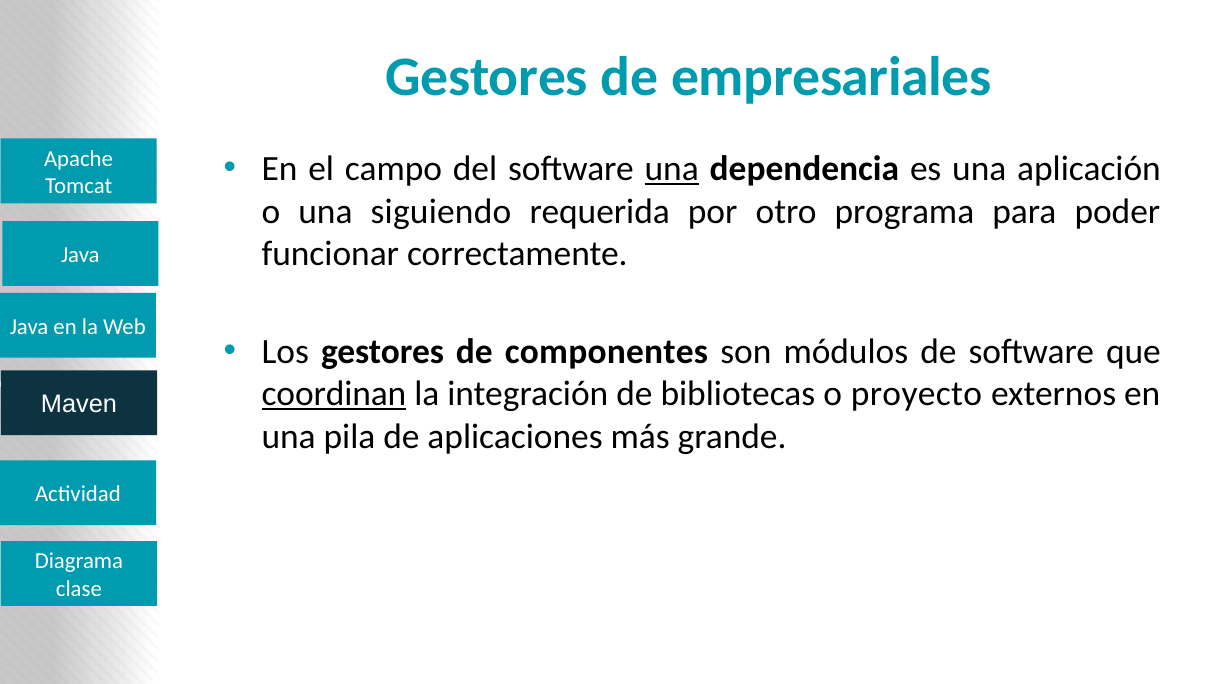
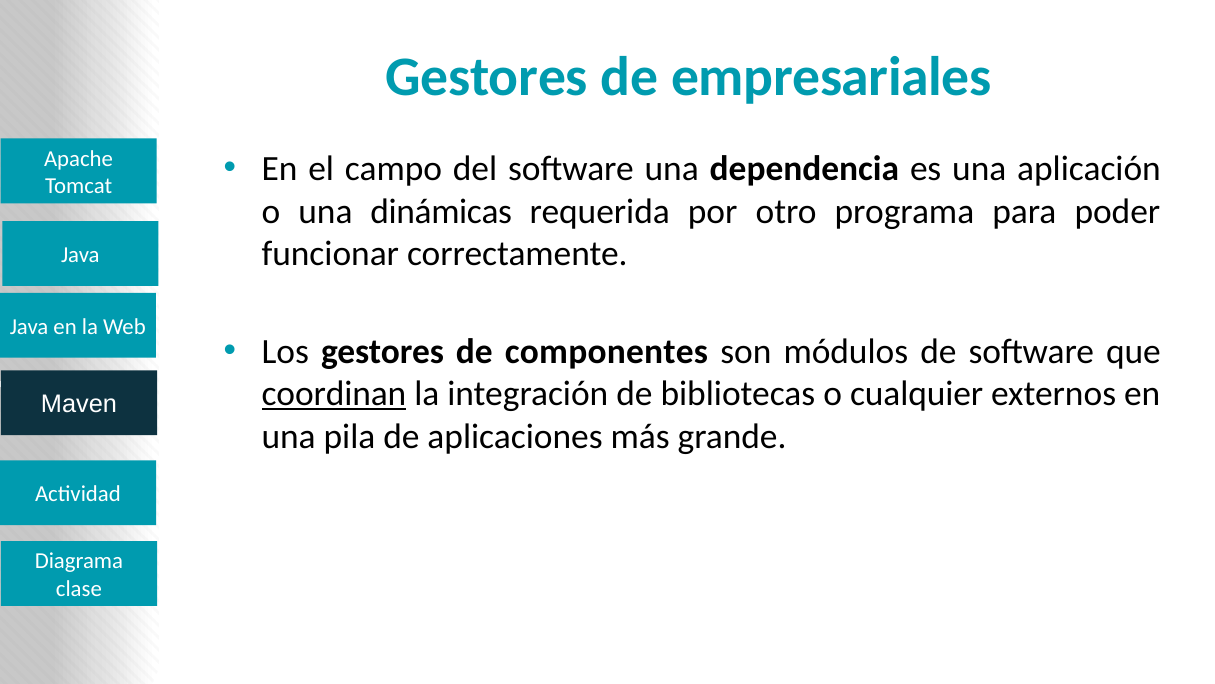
una at (672, 169) underline: present -> none
siguiendo: siguiendo -> dinámicas
proyecto: proyecto -> cualquier
